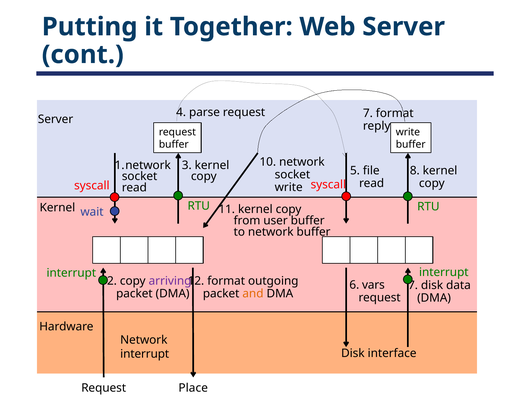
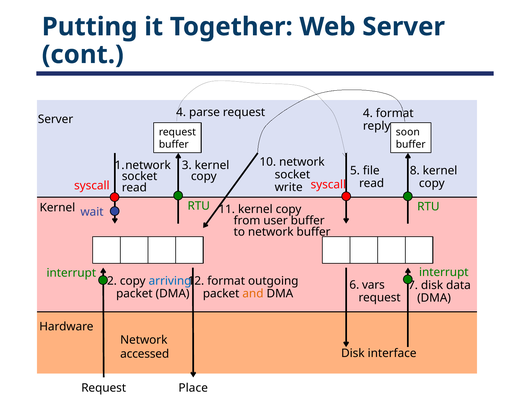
request 7: 7 -> 4
write at (408, 132): write -> soon
arriving colour: purple -> blue
interrupt at (145, 354): interrupt -> accessed
